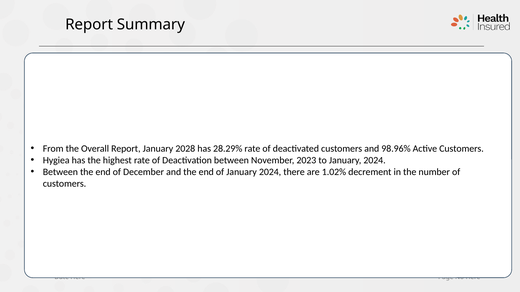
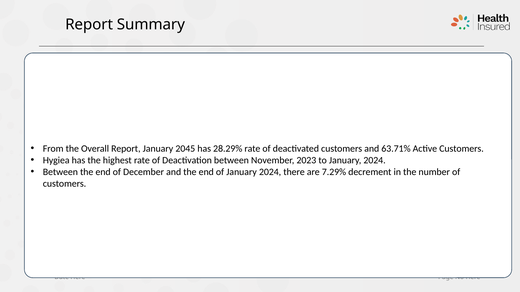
2028: 2028 -> 2045
98.96%: 98.96% -> 63.71%
1.02%: 1.02% -> 7.29%
